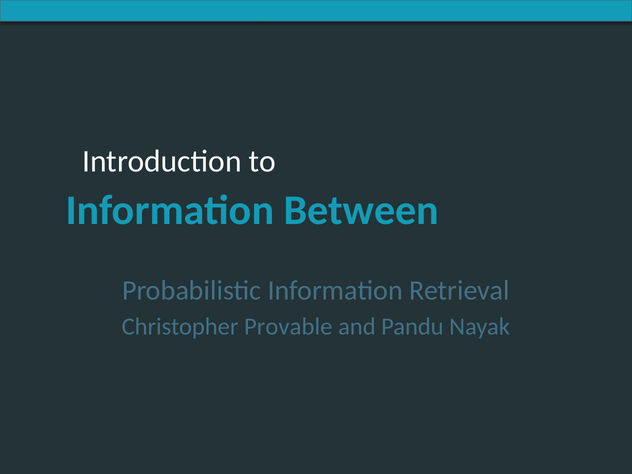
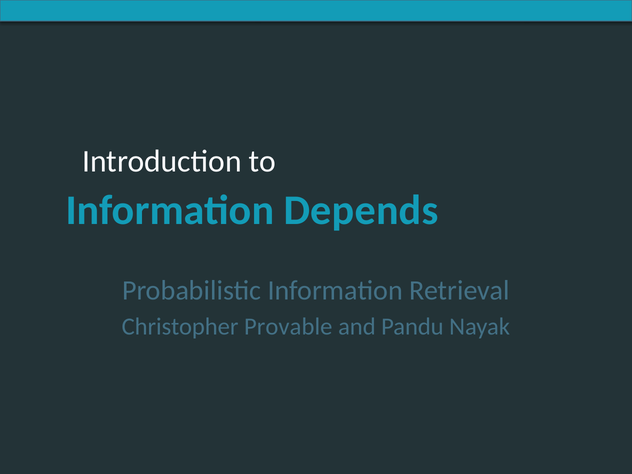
Between: Between -> Depends
